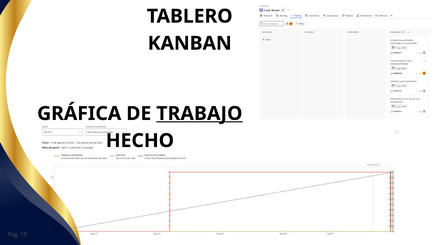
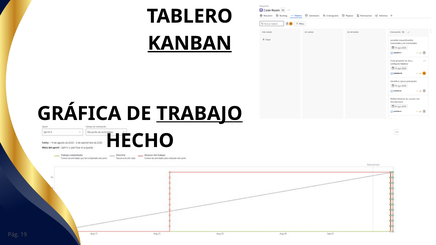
KANBAN underline: none -> present
